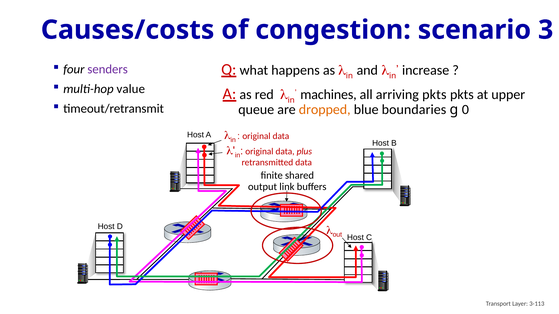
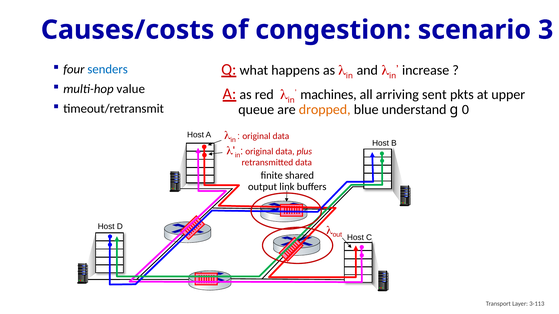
senders colour: purple -> blue
arriving pkts: pkts -> sent
boundaries: boundaries -> understand
